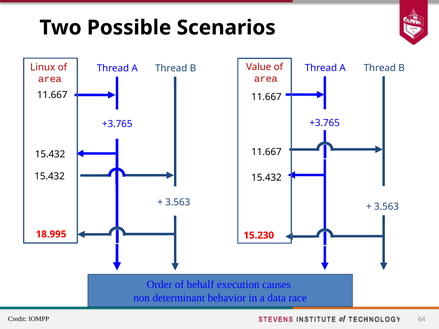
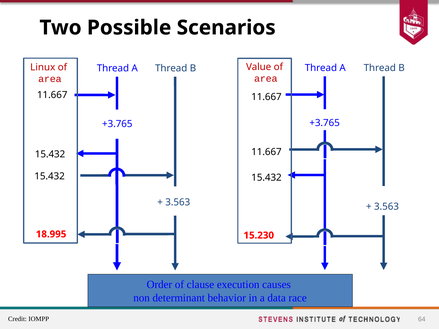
behalf: behalf -> clause
